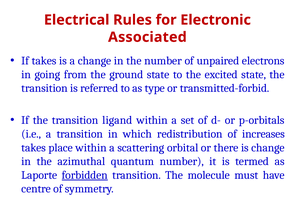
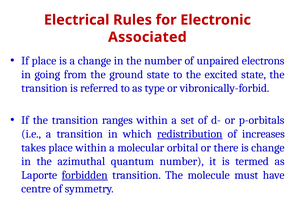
If takes: takes -> place
transmitted-forbid: transmitted-forbid -> vibronically-forbid
ligand: ligand -> ranges
redistribution underline: none -> present
scattering: scattering -> molecular
